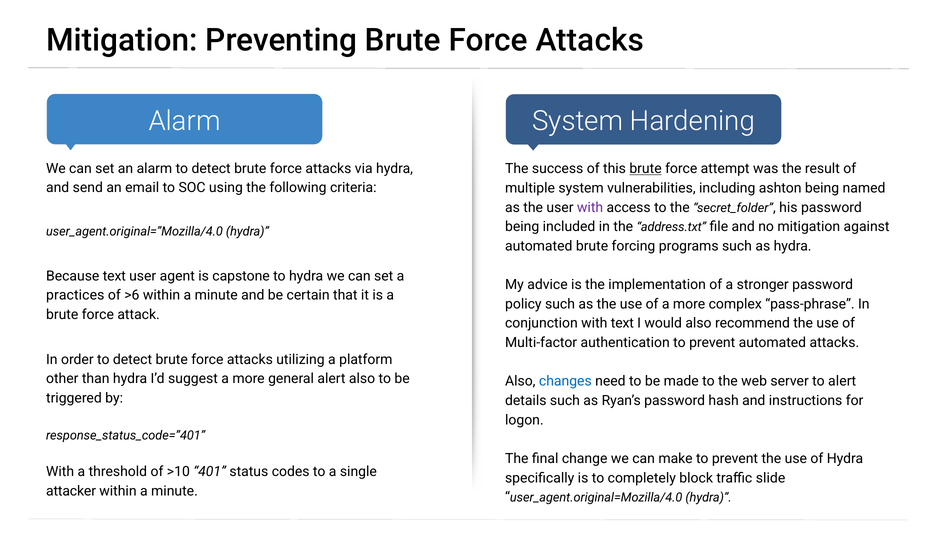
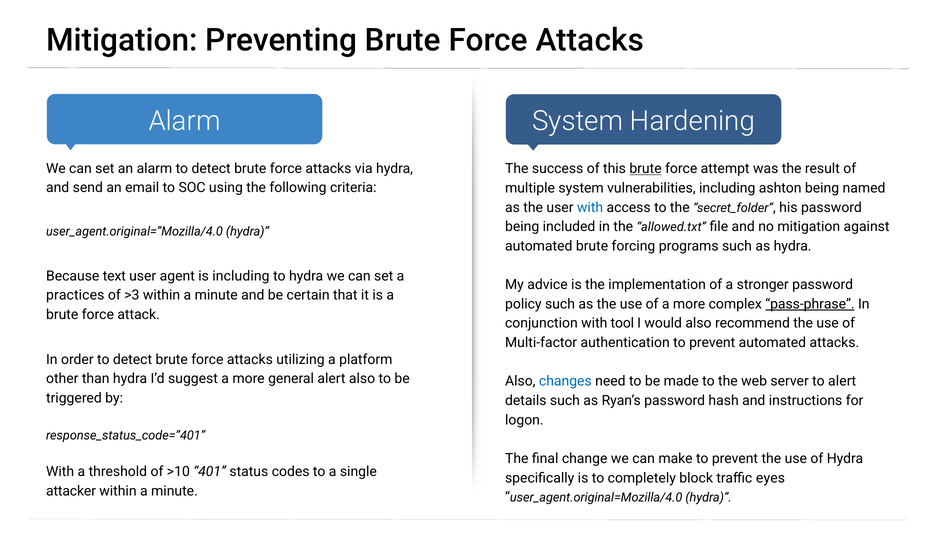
with at (590, 207) colour: purple -> blue
address.txt: address.txt -> allowed.txt
is capstone: capstone -> including
>6: >6 -> >3
pass-phrase underline: none -> present
with text: text -> tool
slide: slide -> eyes
